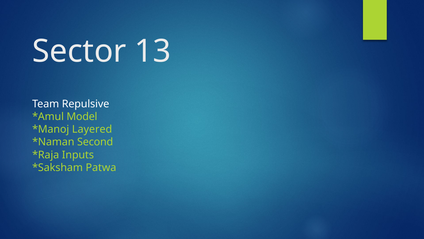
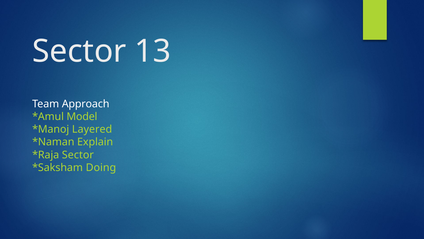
Repulsive: Repulsive -> Approach
Second: Second -> Explain
Inputs at (78, 155): Inputs -> Sector
Patwa: Patwa -> Doing
